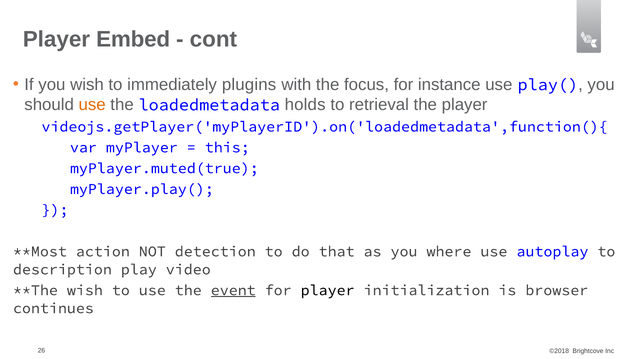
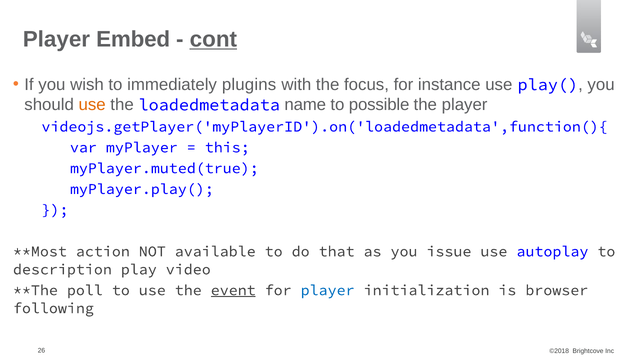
cont underline: none -> present
holds: holds -> name
retrieval: retrieval -> possible
detection: detection -> available
where: where -> issue
wish at (85, 290): wish -> poll
player at (328, 290) colour: black -> blue
continues: continues -> following
